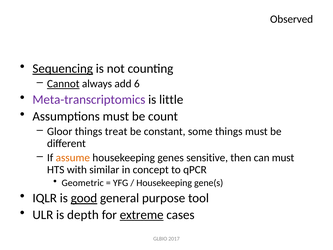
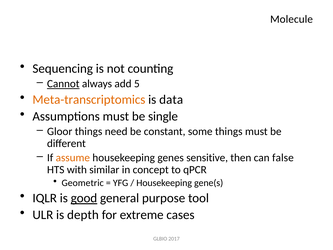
Observed: Observed -> Molecule
Sequencing underline: present -> none
6: 6 -> 5
Meta-transcriptomics colour: purple -> orange
little: little -> data
count: count -> single
treat: treat -> need
can must: must -> false
extreme underline: present -> none
